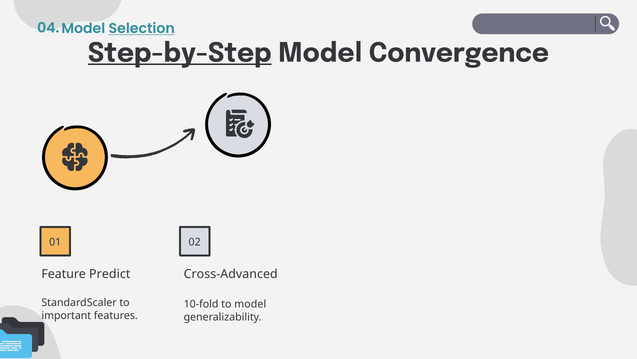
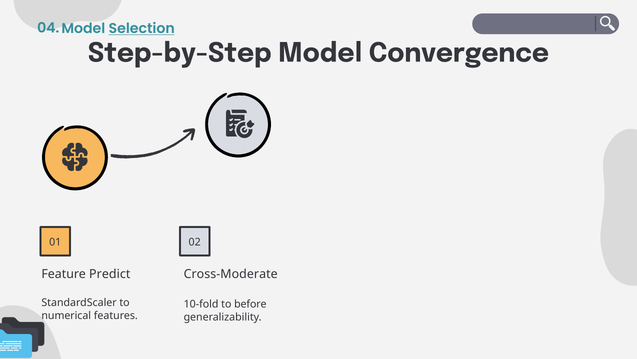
Step-by-Step underline: present -> none
Cross-Advanced: Cross-Advanced -> Cross-Moderate
to model: model -> before
important: important -> numerical
